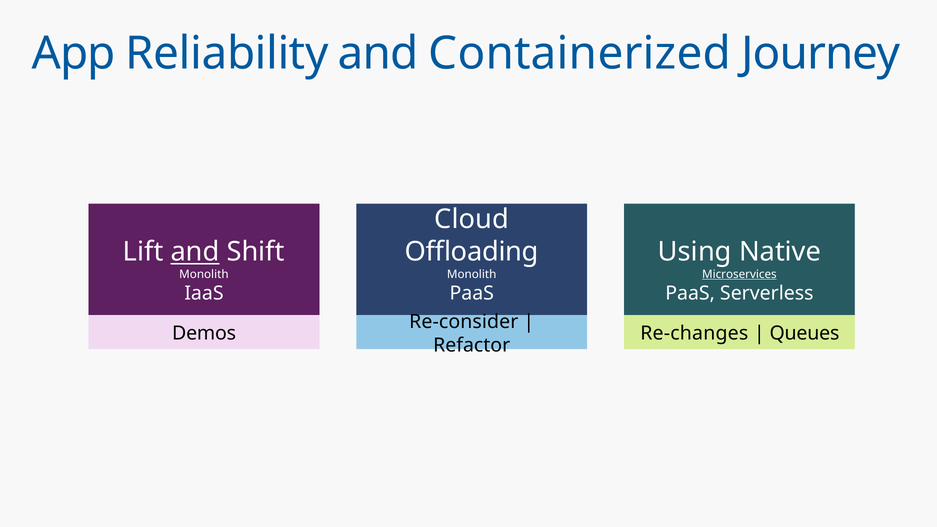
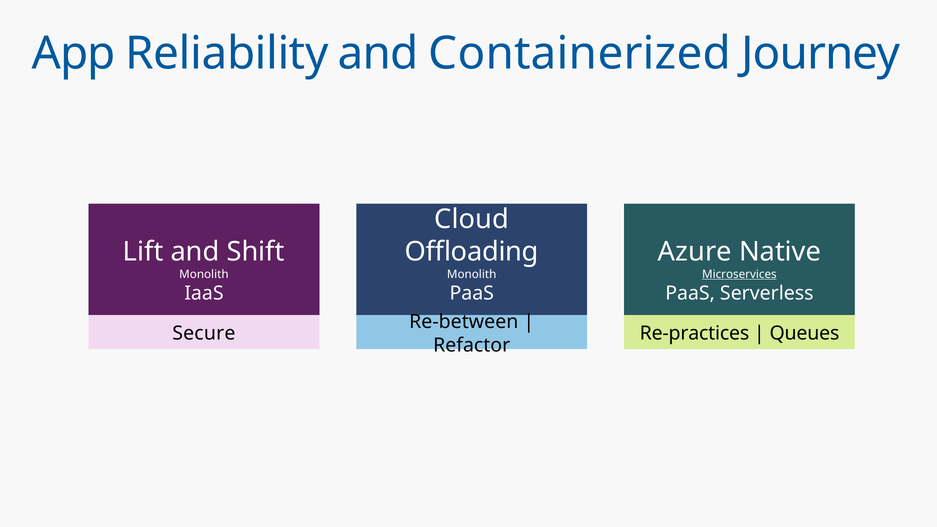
and at (195, 252) underline: present -> none
Using: Using -> Azure
Re-consider: Re-consider -> Re-between
Demos: Demos -> Secure
Re-changes: Re-changes -> Re-practices
